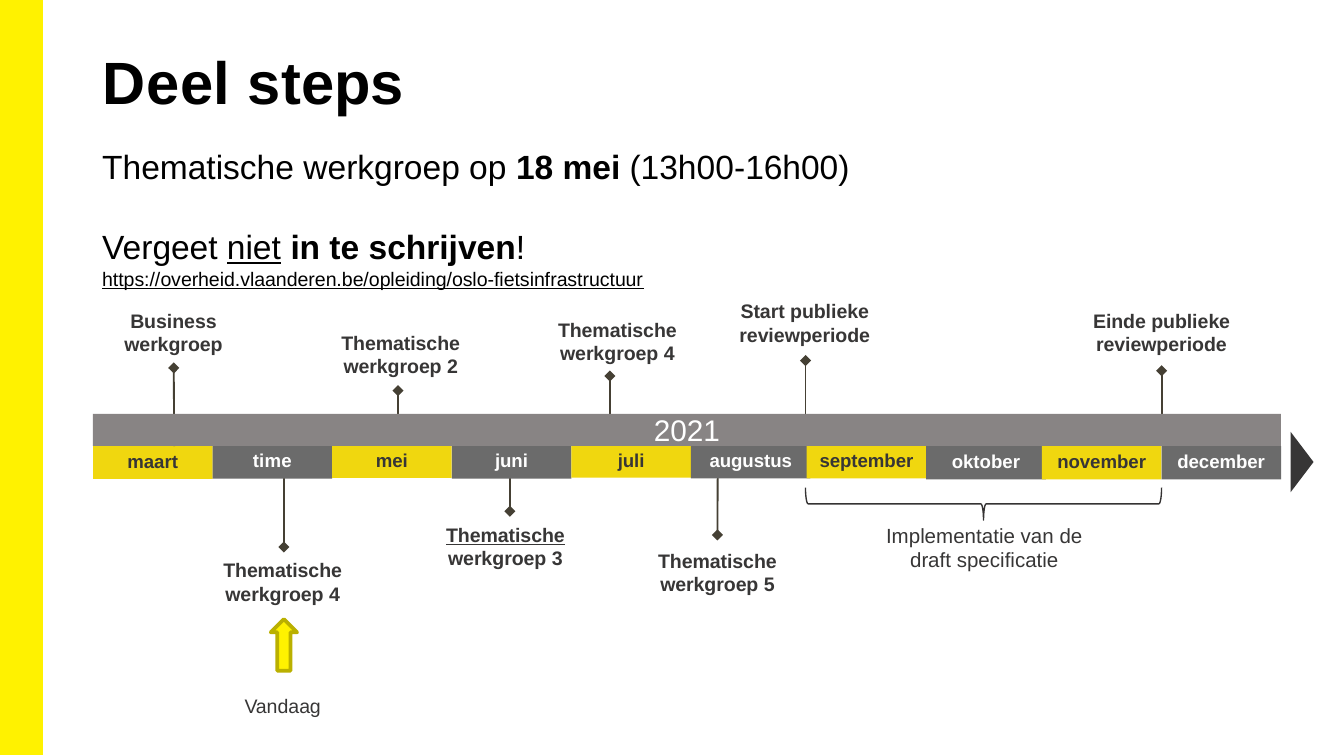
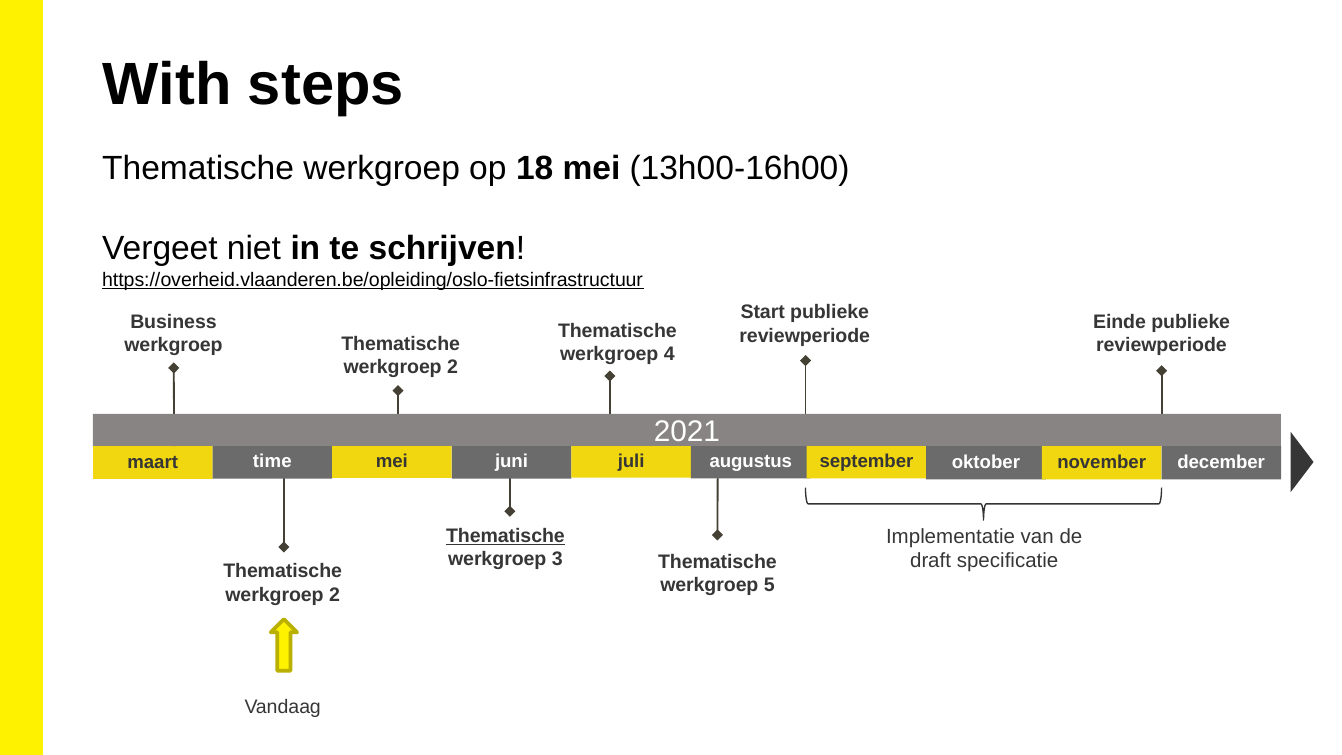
Deel: Deel -> With
niet underline: present -> none
4 at (335, 595): 4 -> 2
